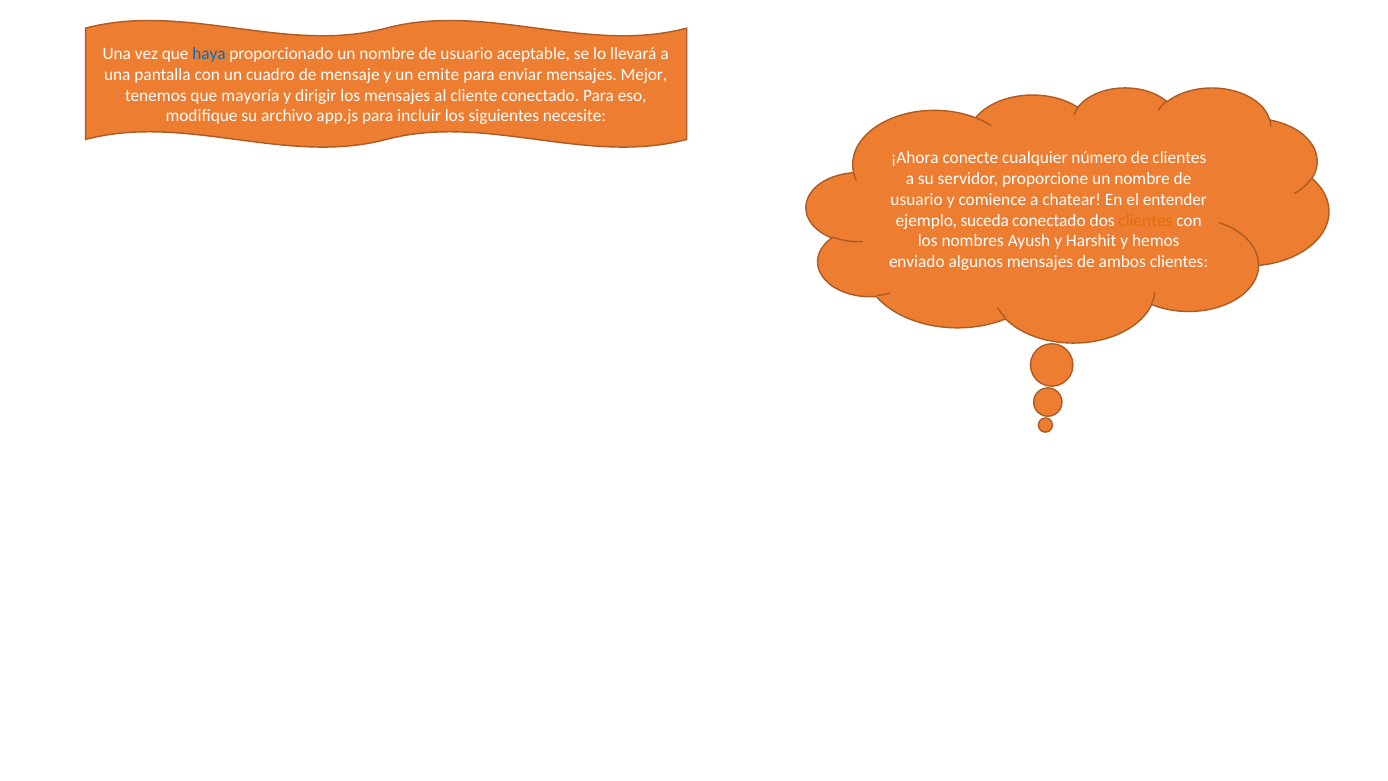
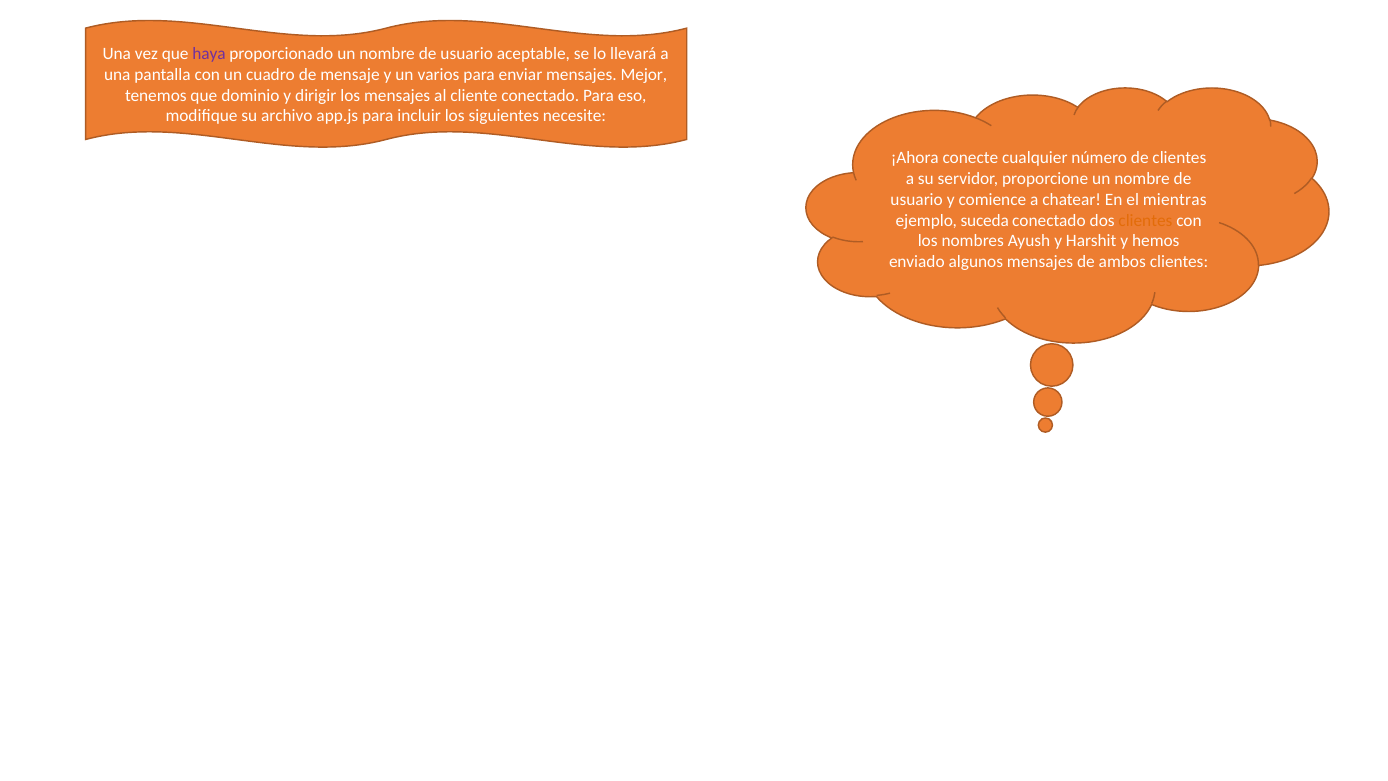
haya colour: blue -> purple
emite: emite -> varios
mayoría: mayoría -> dominio
entender: entender -> mientras
